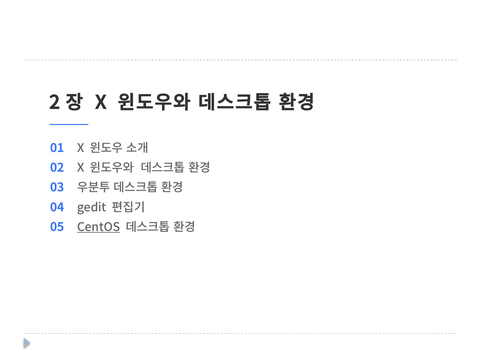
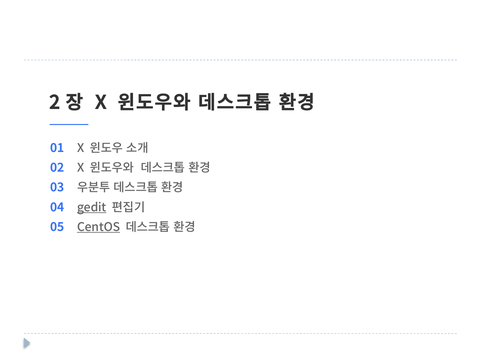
gedit underline: none -> present
